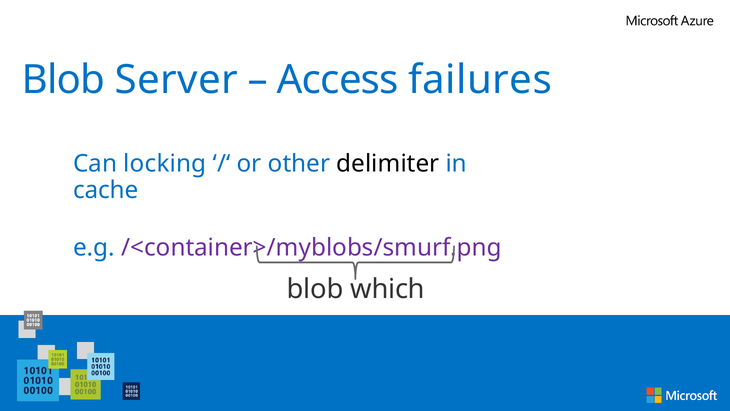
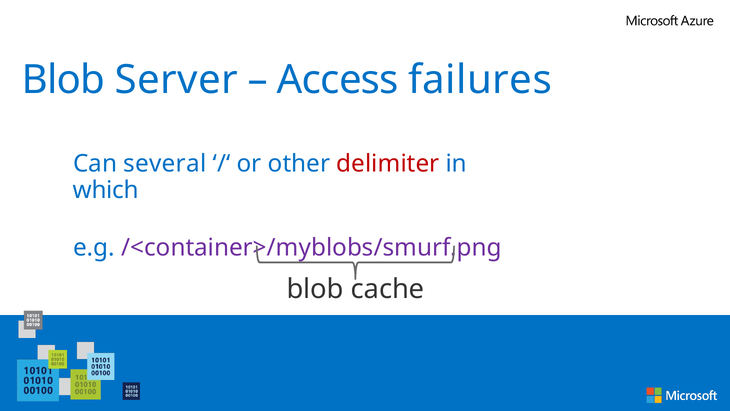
locking: locking -> several
delimiter colour: black -> red
cache: cache -> which
which: which -> cache
